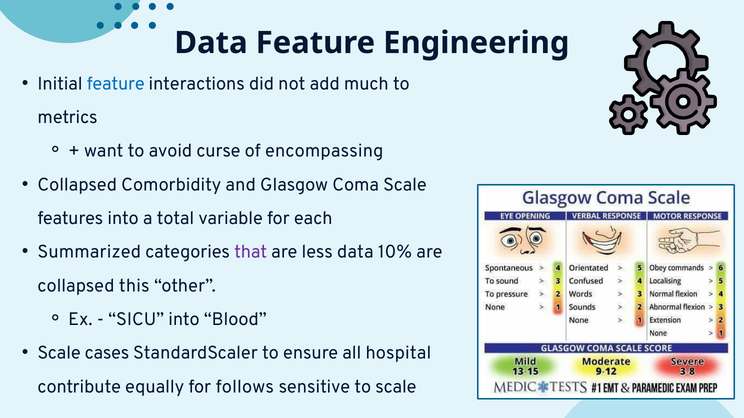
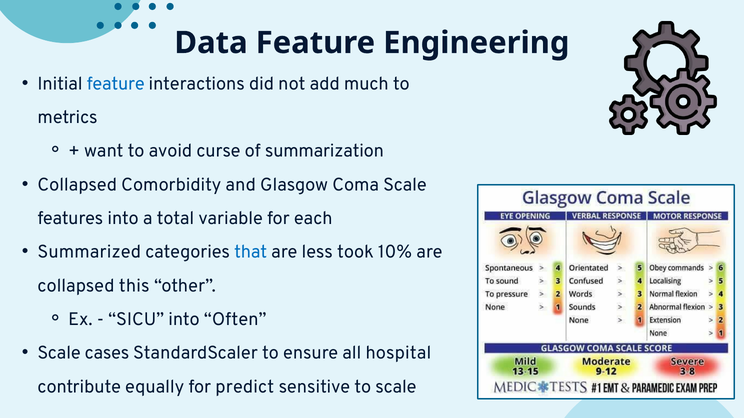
encompassing: encompassing -> summarization
that colour: purple -> blue
less data: data -> took
Blood: Blood -> Often
follows: follows -> predict
